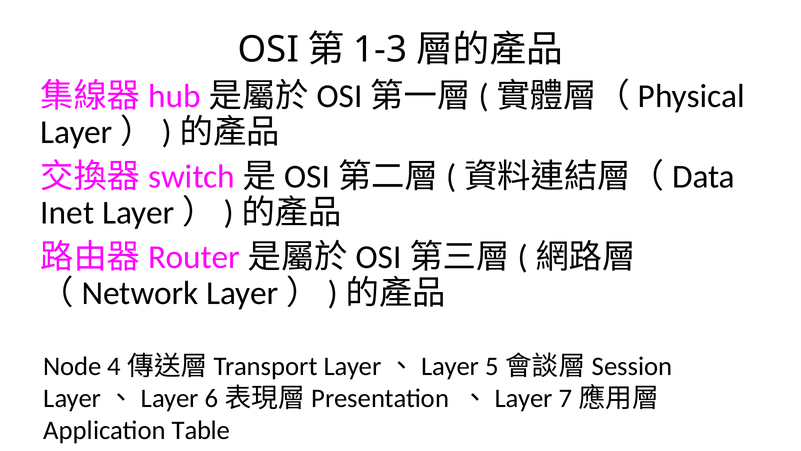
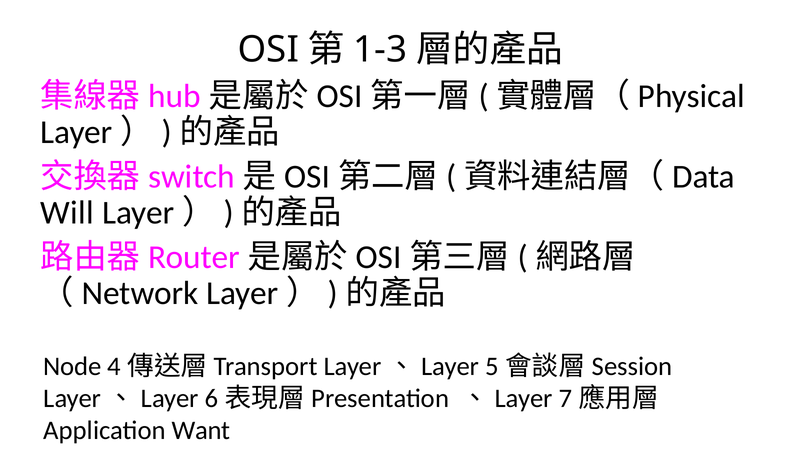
Inet: Inet -> Will
Table: Table -> Want
